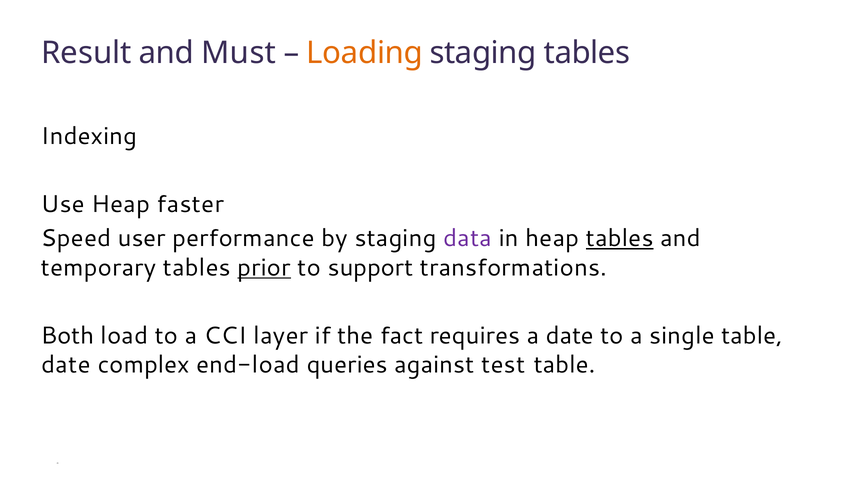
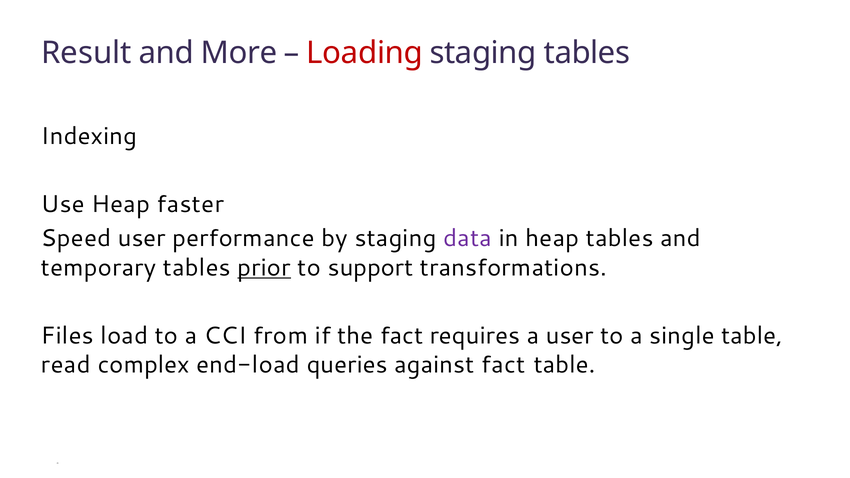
Must: Must -> More
Loading colour: orange -> red
tables at (620, 238) underline: present -> none
Both: Both -> Files
layer: layer -> from
a date: date -> user
date at (66, 365): date -> read
against test: test -> fact
